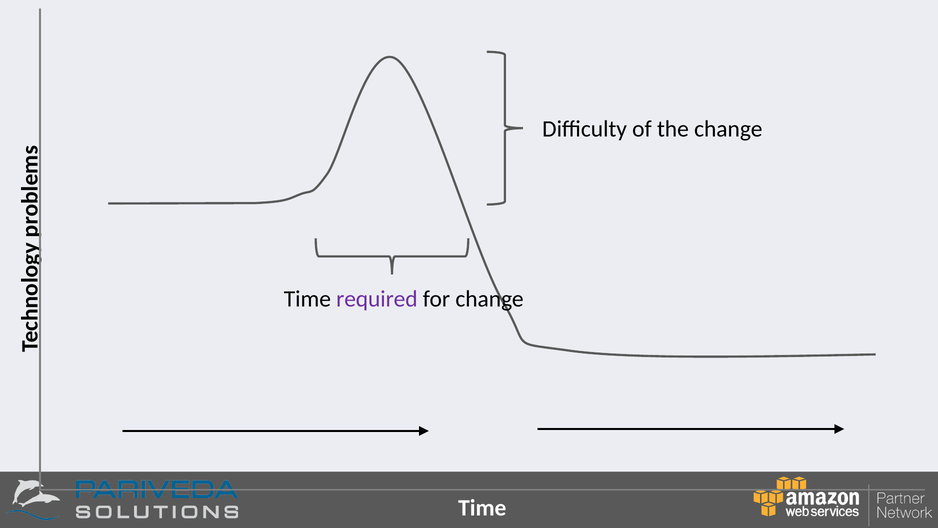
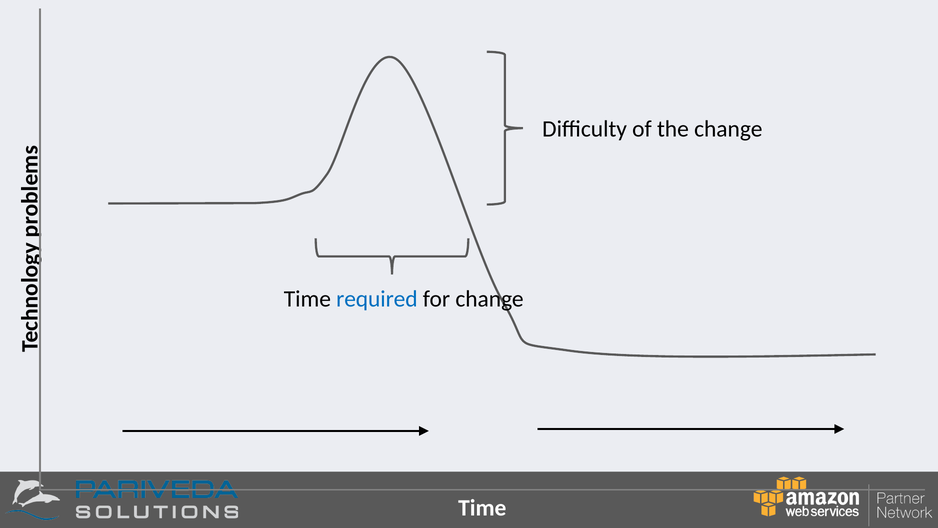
required colour: purple -> blue
